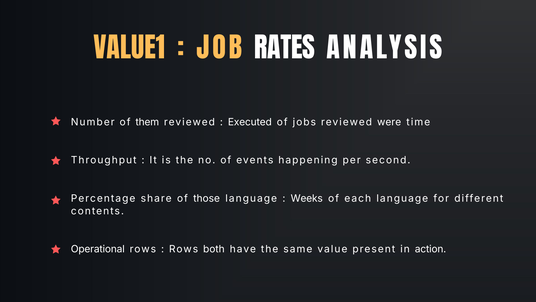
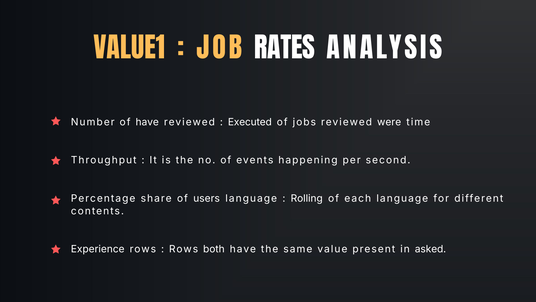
of them: them -> have
those: those -> users
Weeks: Weeks -> Rolling
Operational: Operational -> Experience
action: action -> asked
